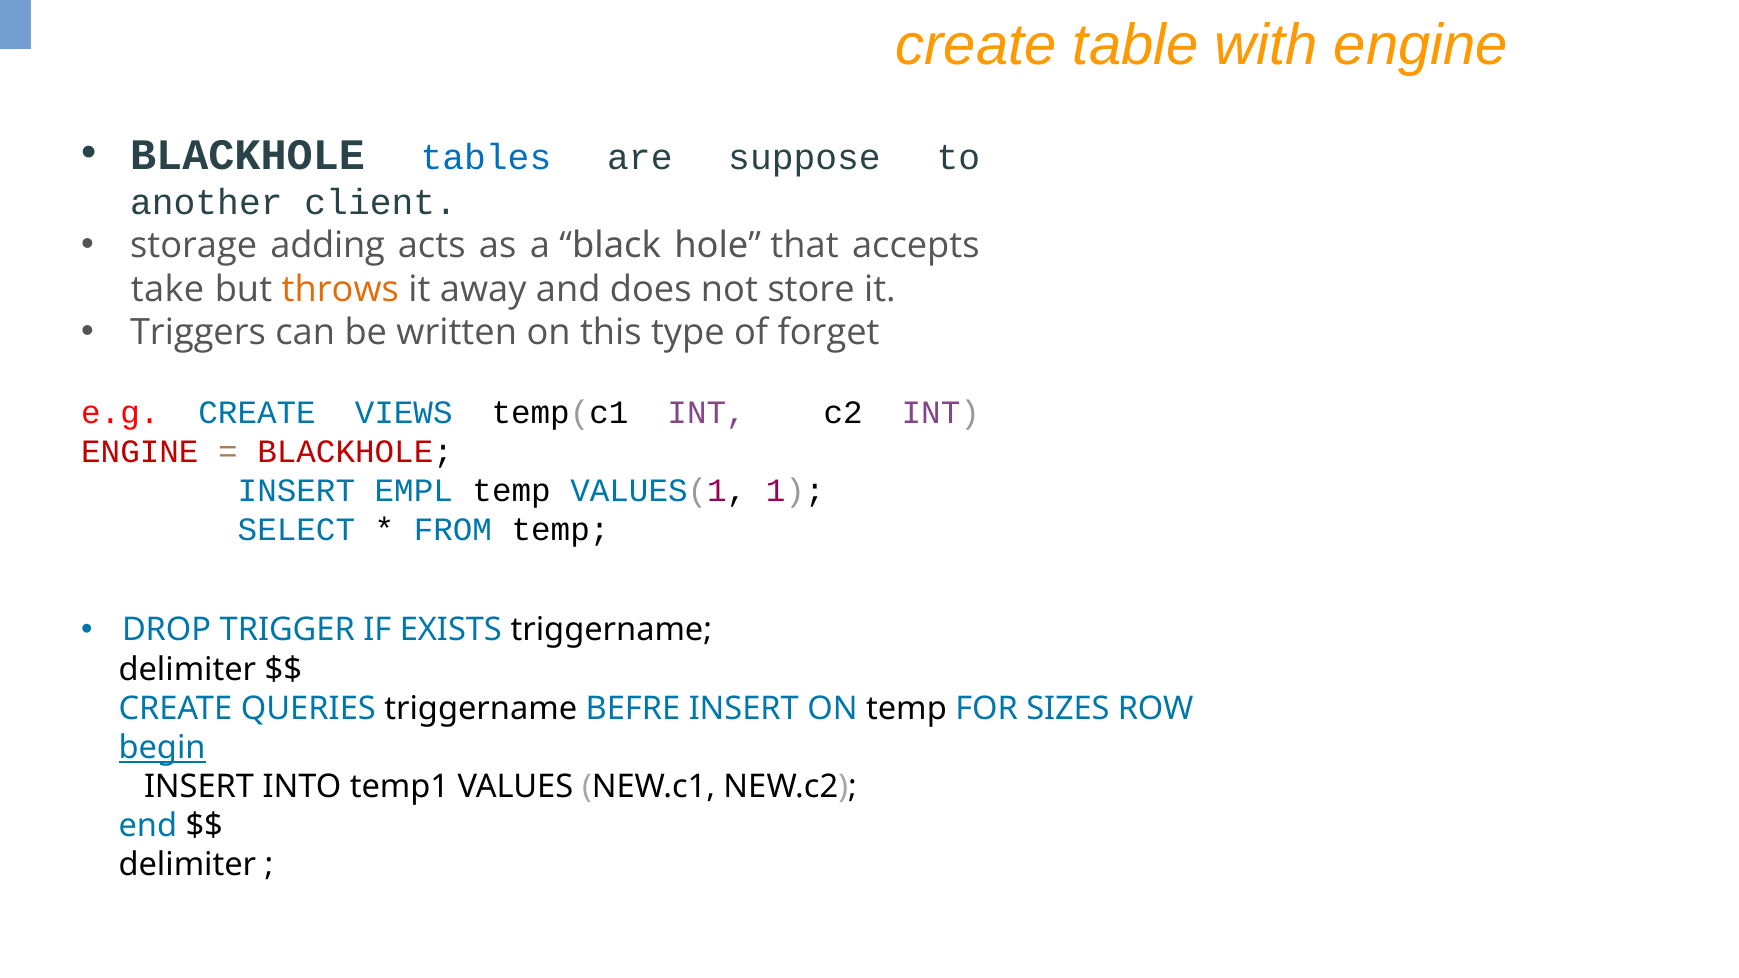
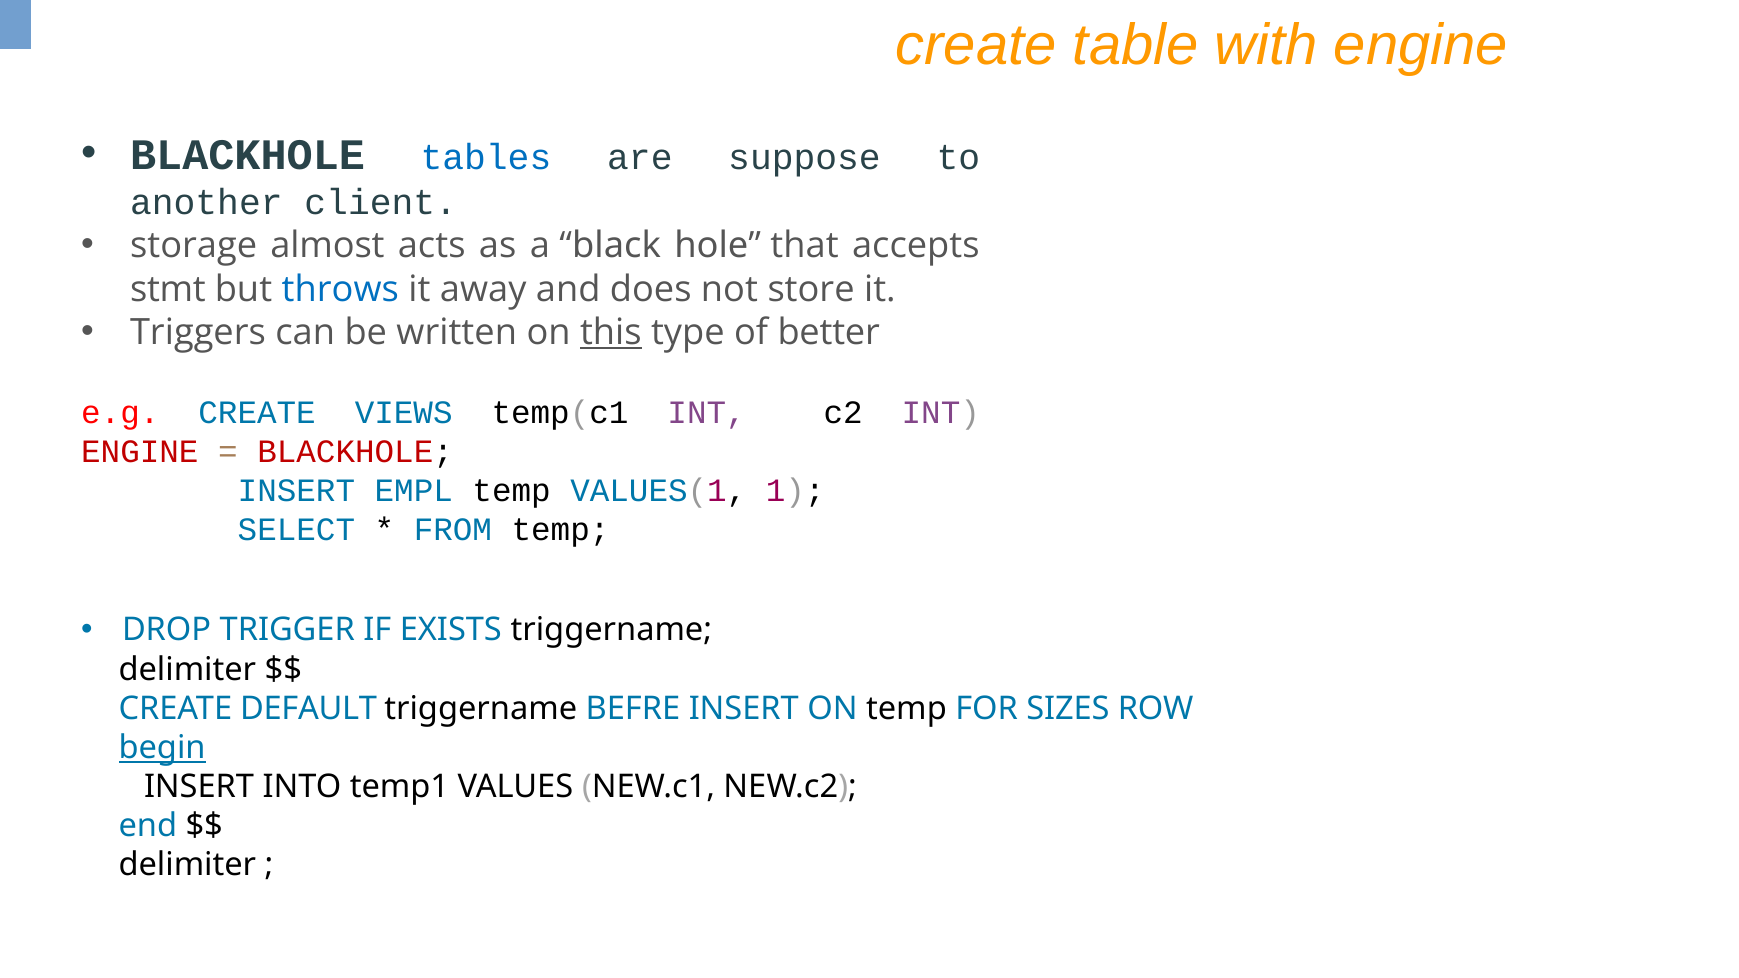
adding: adding -> almost
take: take -> stmt
throws colour: orange -> blue
this underline: none -> present
forget: forget -> better
QUERIES: QUERIES -> DEFAULT
